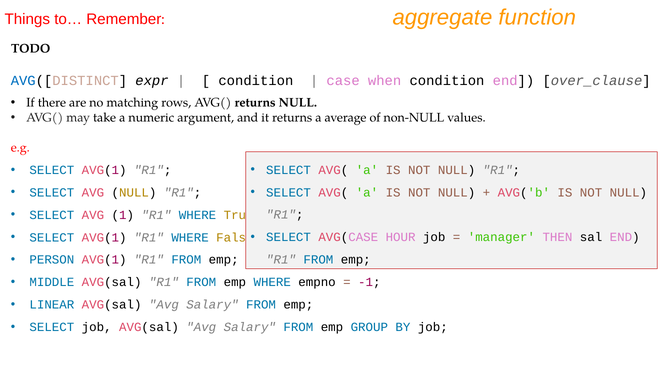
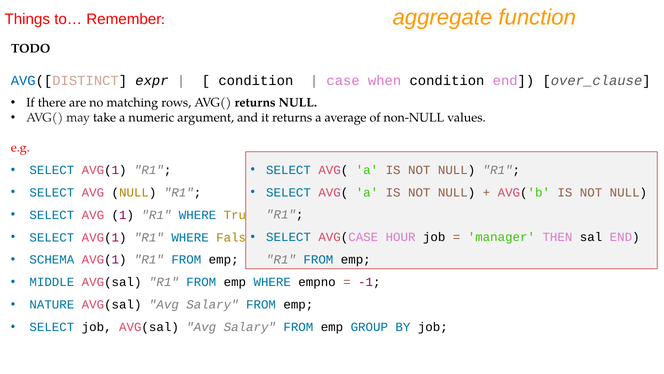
PERSON: PERSON -> SCHEMA
LINEAR: LINEAR -> NATURE
